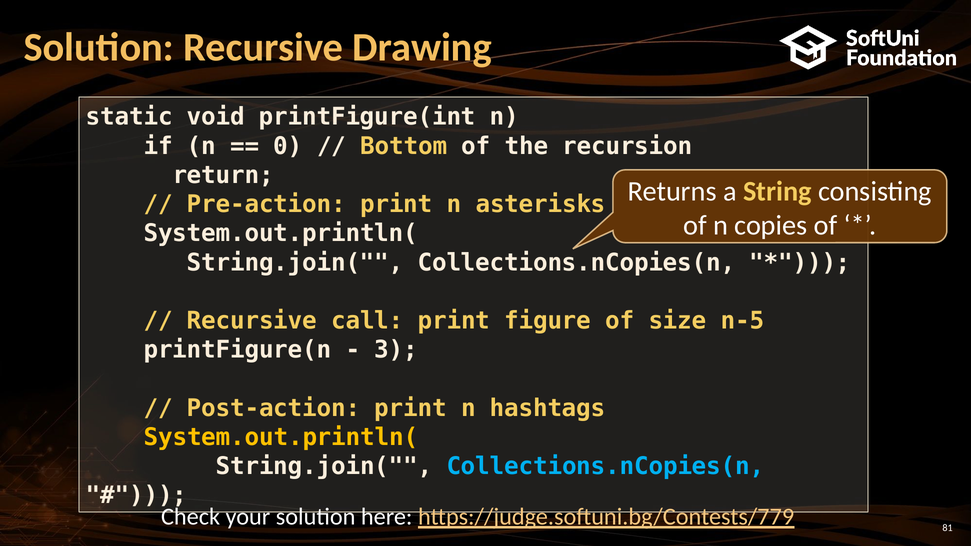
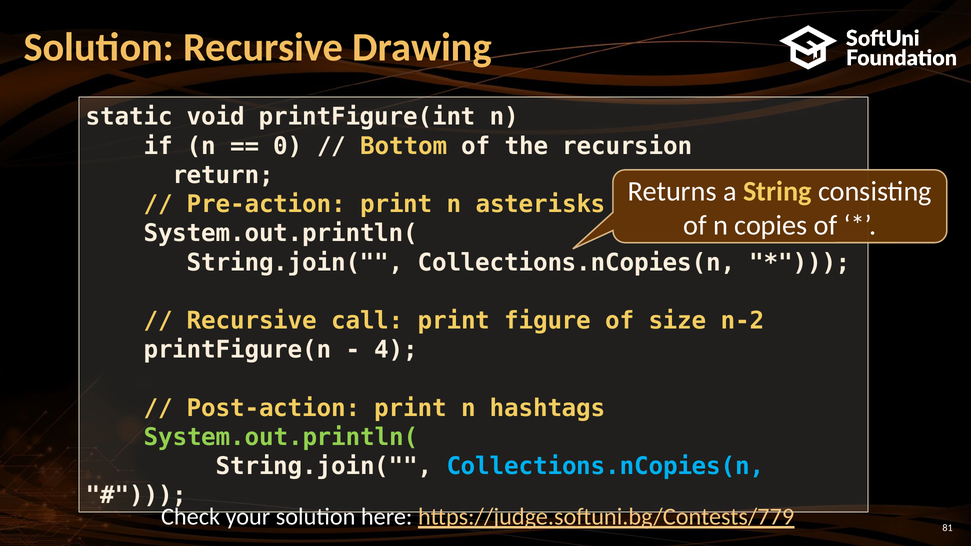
n-5: n-5 -> n-2
3: 3 -> 4
System.out.println( at (281, 437) colour: yellow -> light green
